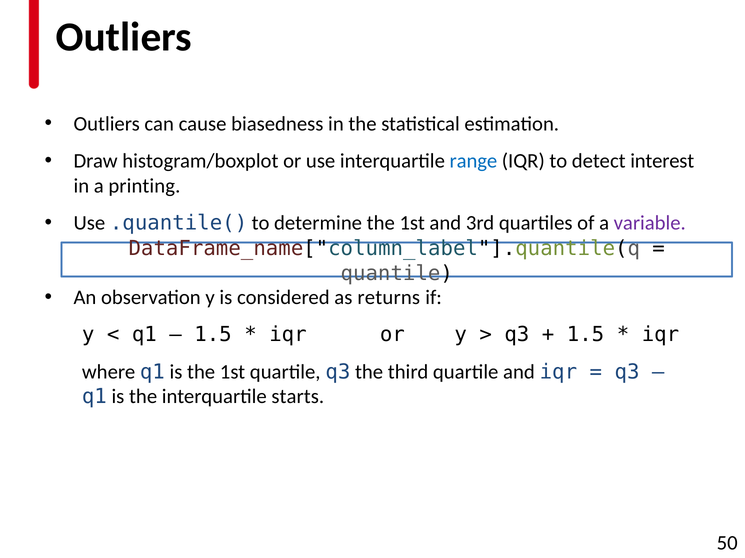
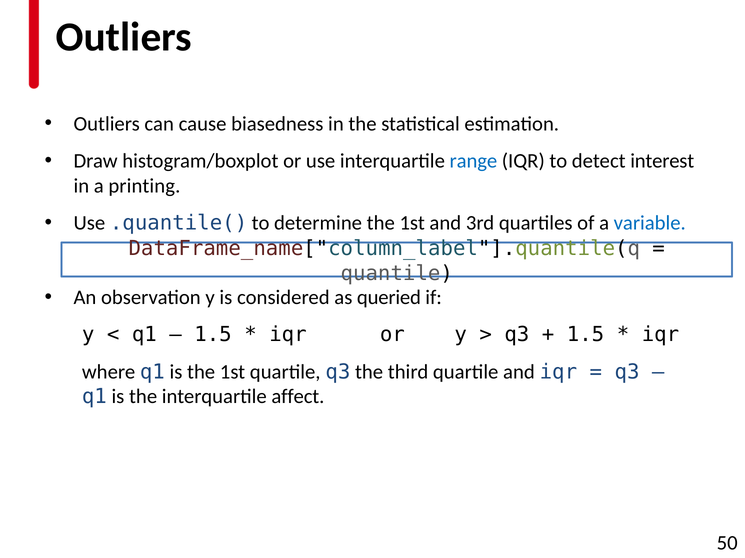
variable colour: purple -> blue
returns: returns -> queried
starts: starts -> affect
